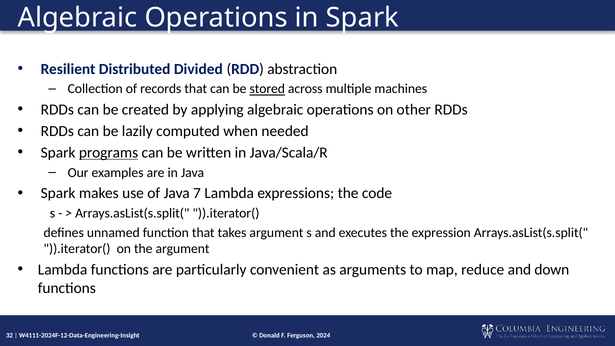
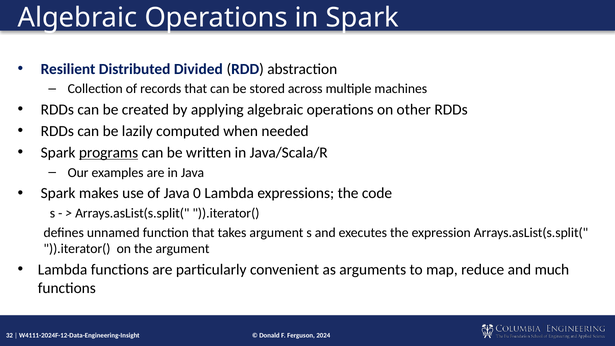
stored underline: present -> none
7: 7 -> 0
down: down -> much
